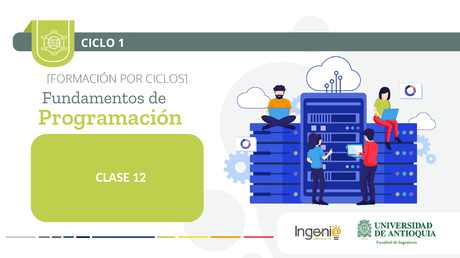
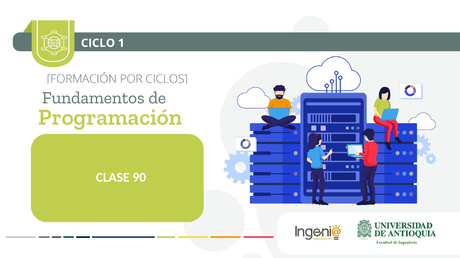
12: 12 -> 90
